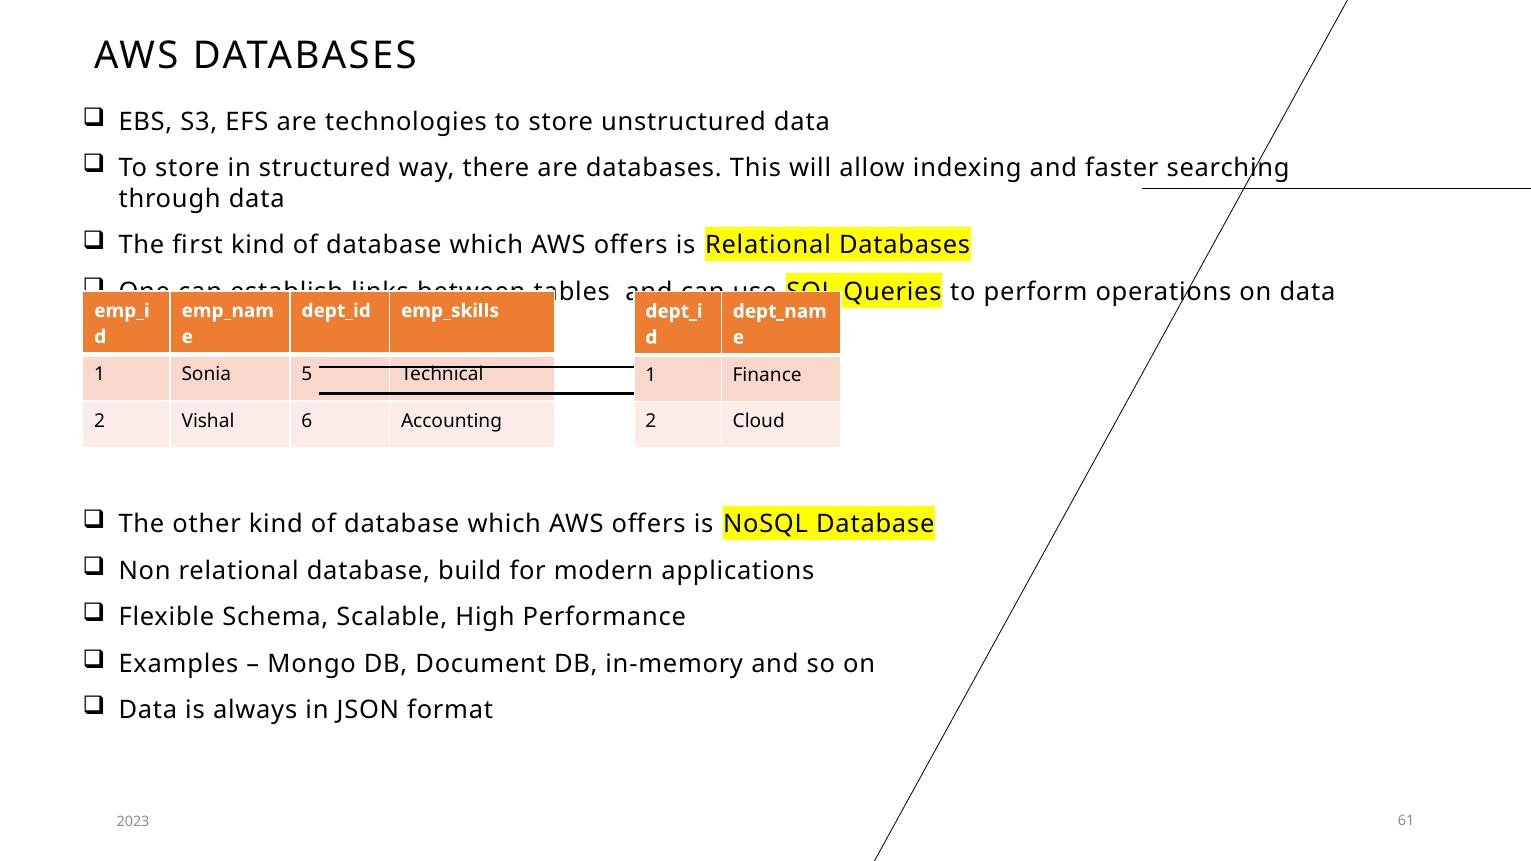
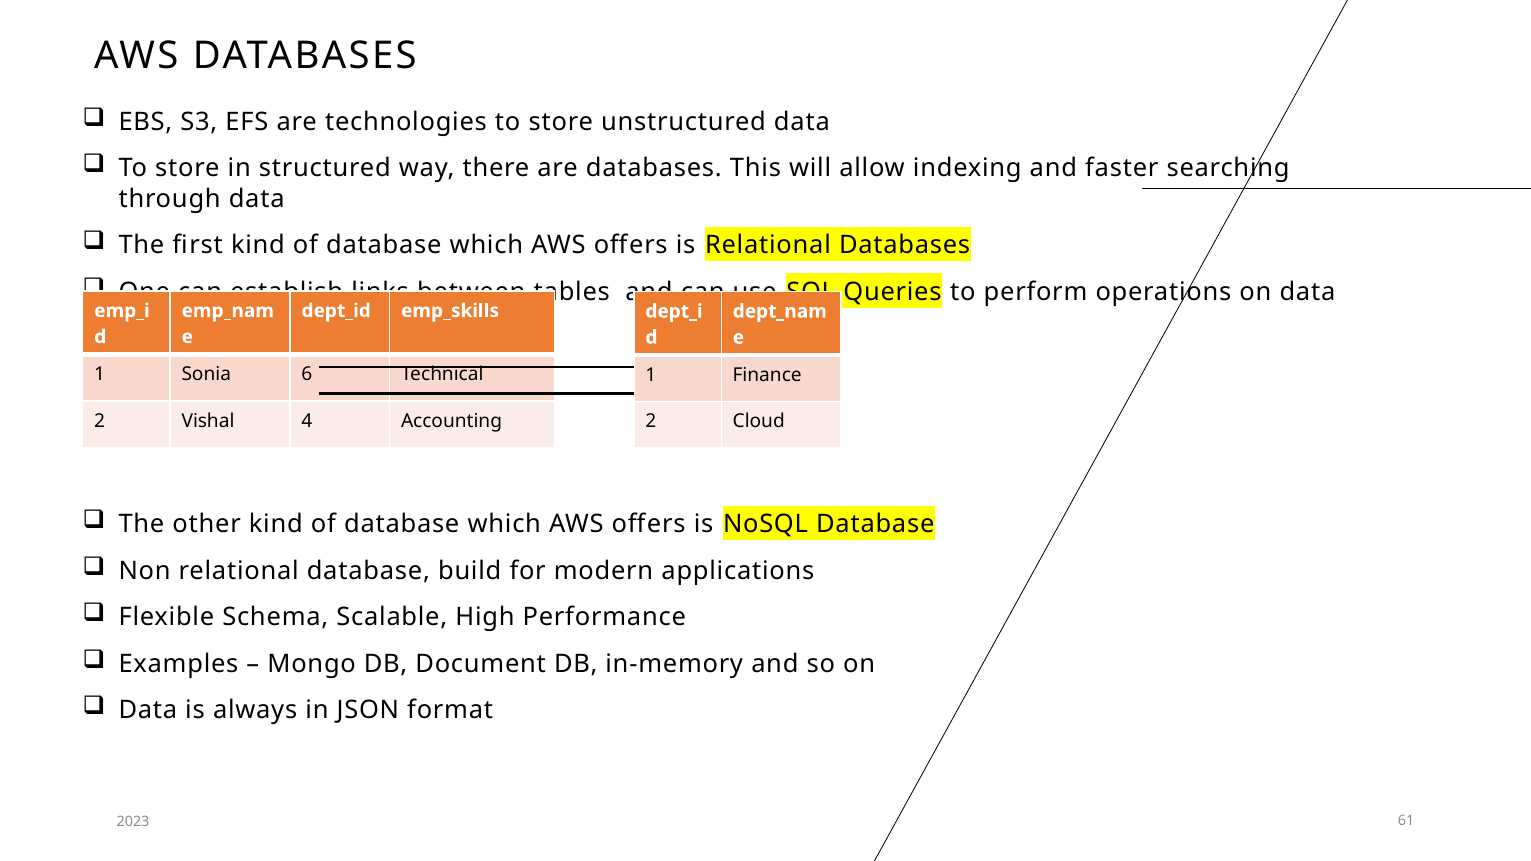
5: 5 -> 6
6: 6 -> 4
